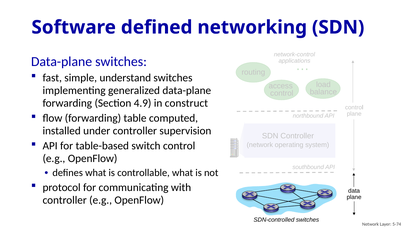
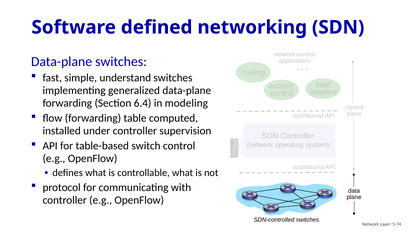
4.9: 4.9 -> 6.4
construct: construct -> modeling
